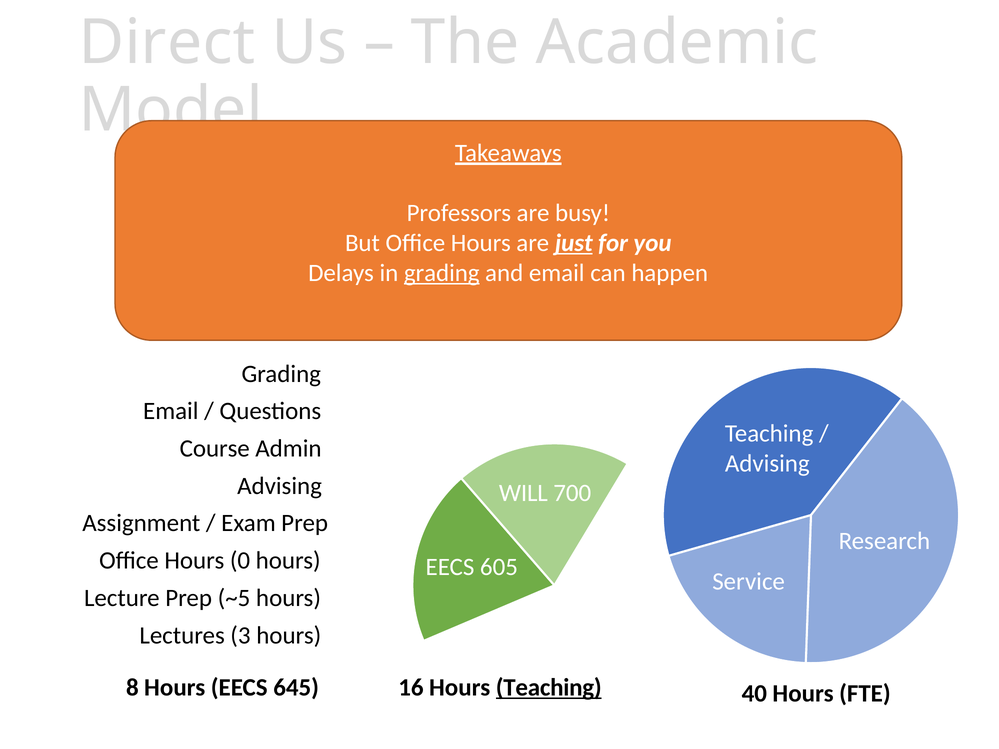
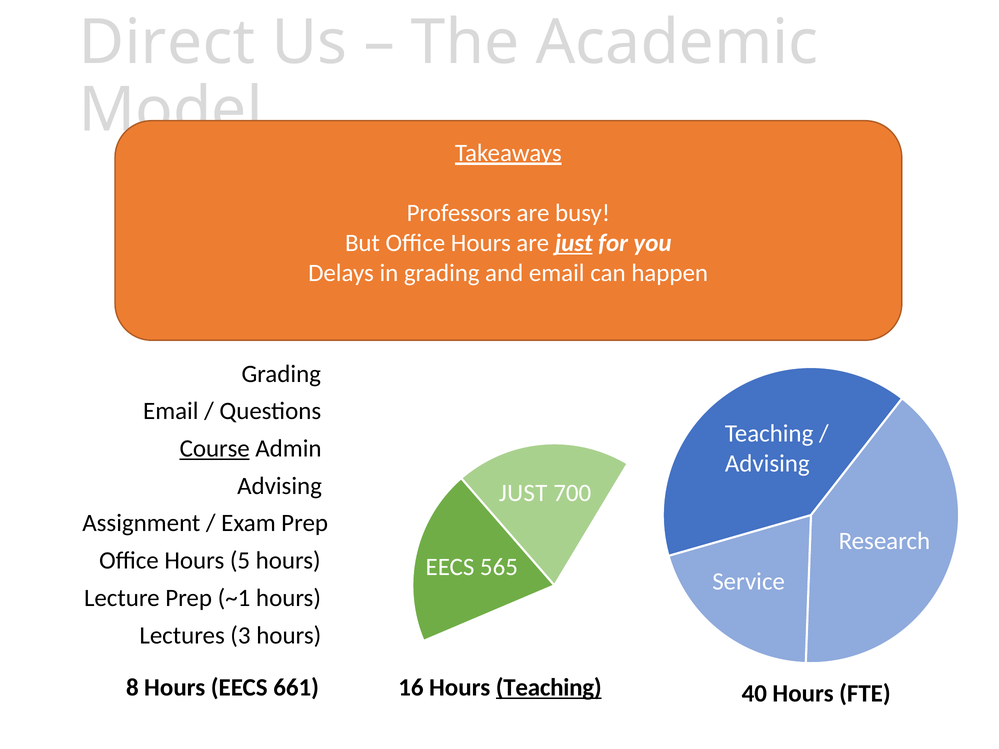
grading at (442, 273) underline: present -> none
Course underline: none -> present
WILL at (523, 493): WILL -> JUST
0: 0 -> 5
605: 605 -> 565
~5: ~5 -> ~1
645: 645 -> 661
